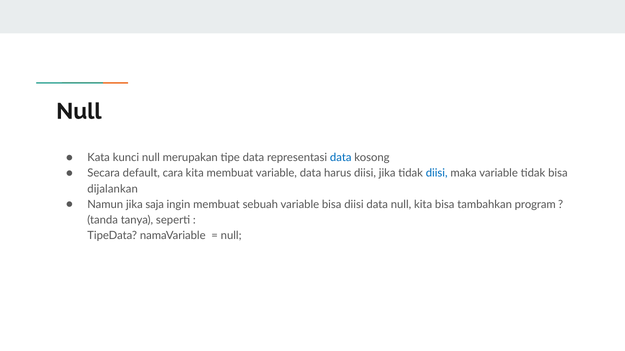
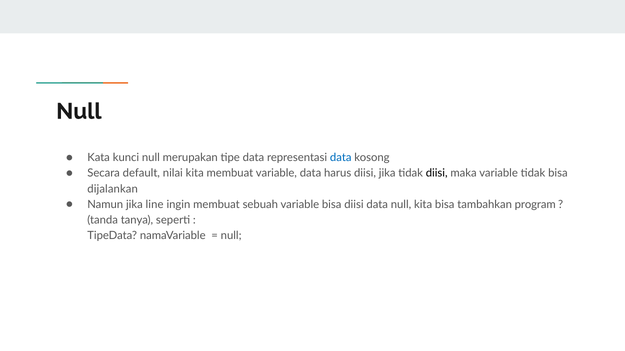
cara: cara -> nilai
diisi at (437, 174) colour: blue -> black
saja: saja -> line
